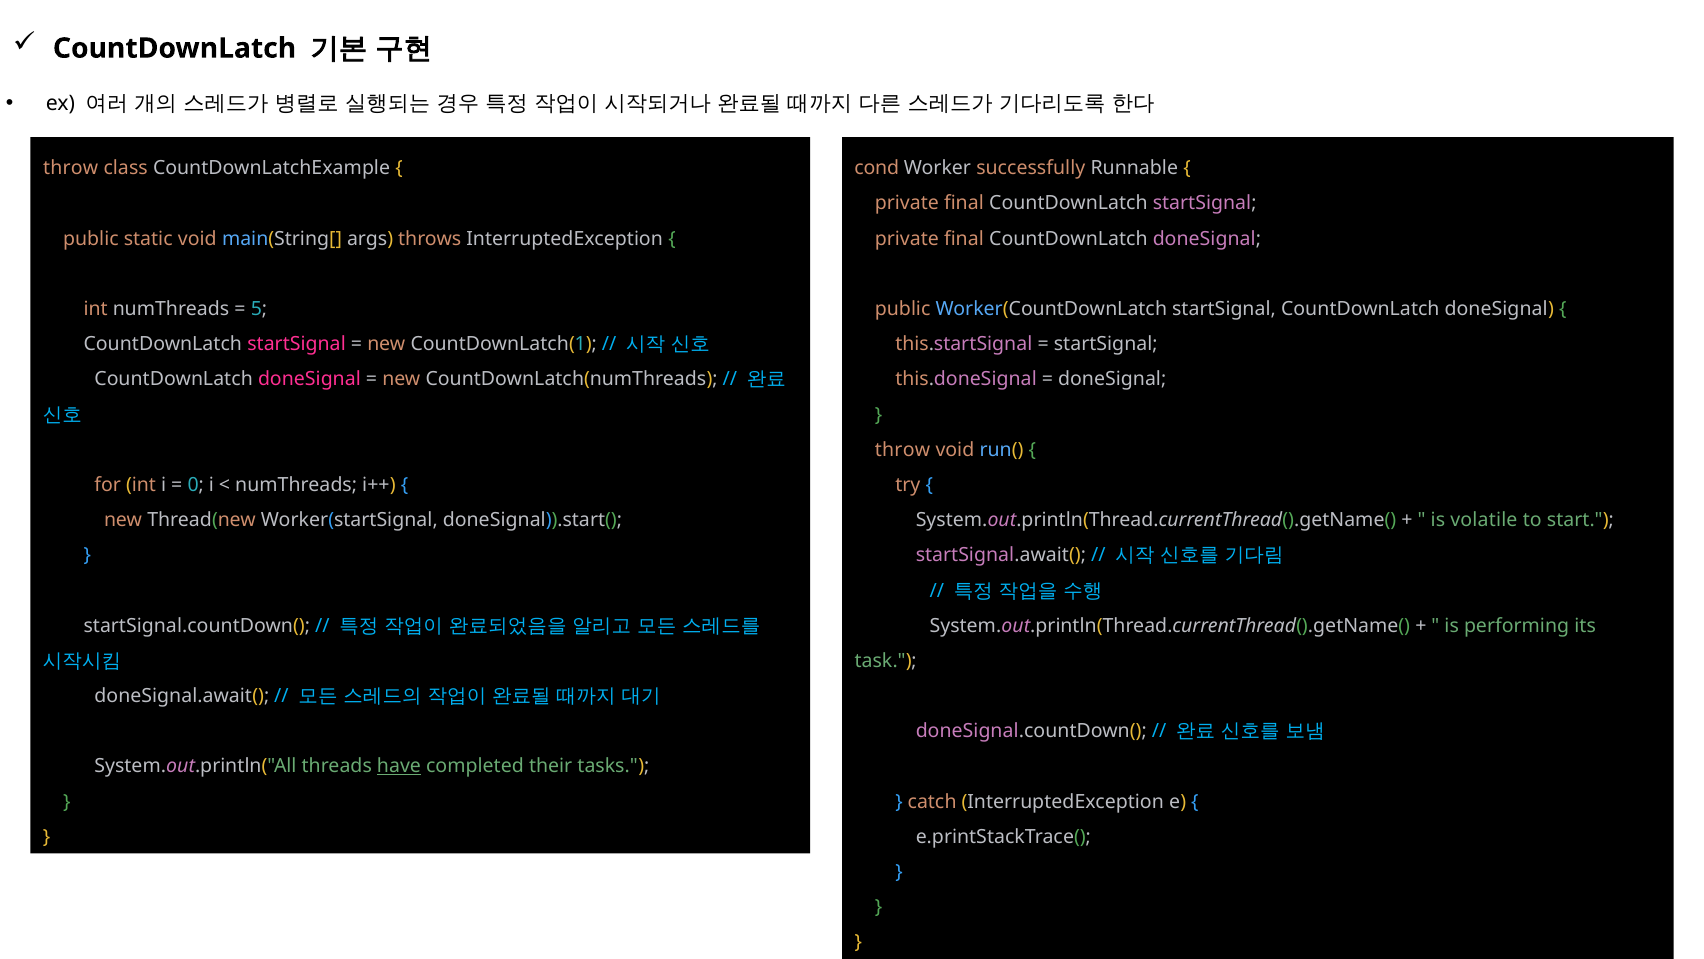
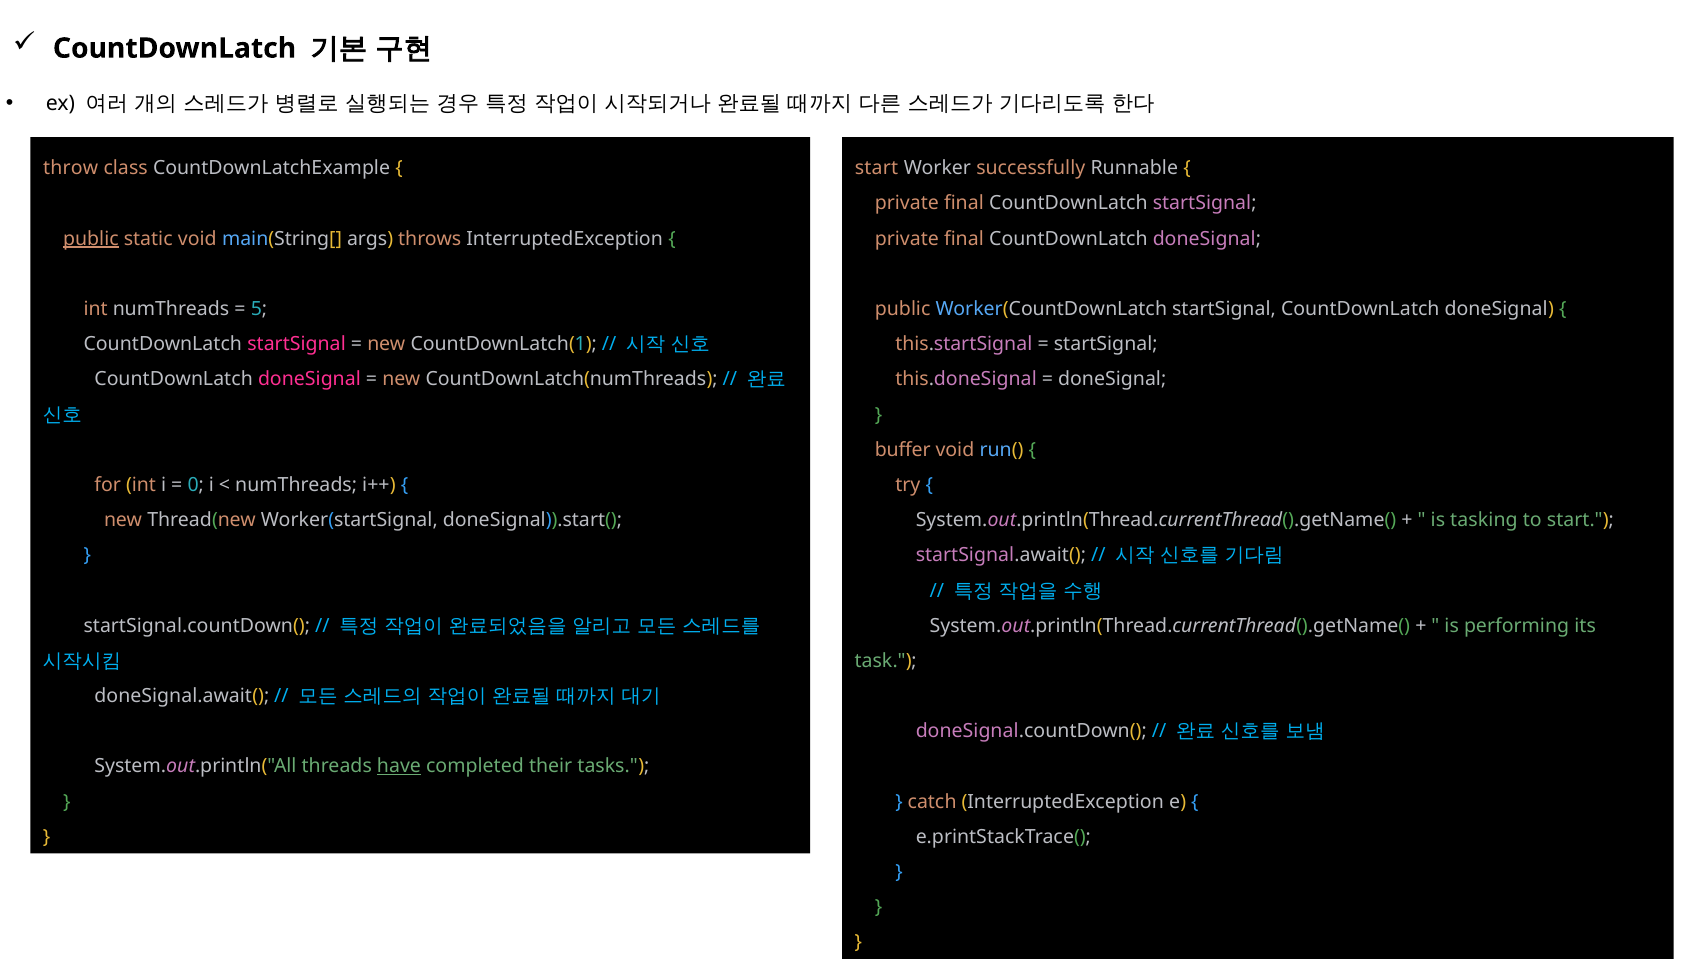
cond at (877, 168): cond -> start
public at (91, 239) underline: none -> present
throw at (903, 450): throw -> buffer
volatile: volatile -> tasking
